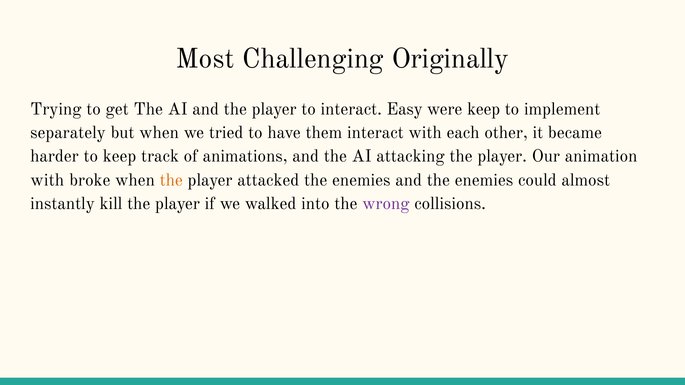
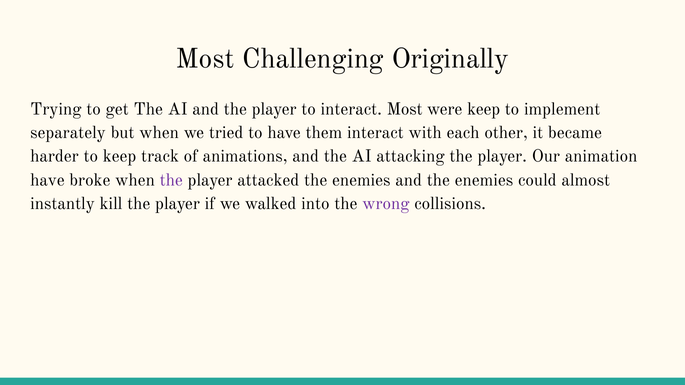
interact Easy: Easy -> Most
with at (47, 180): with -> have
the at (171, 180) colour: orange -> purple
